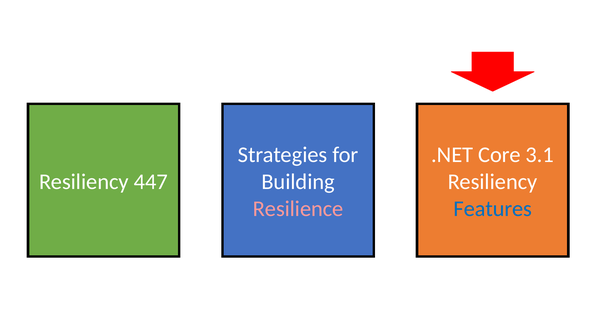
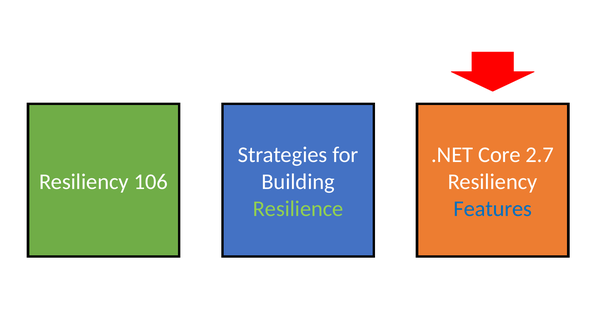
3.1: 3.1 -> 2.7
447: 447 -> 106
Resilience colour: pink -> light green
